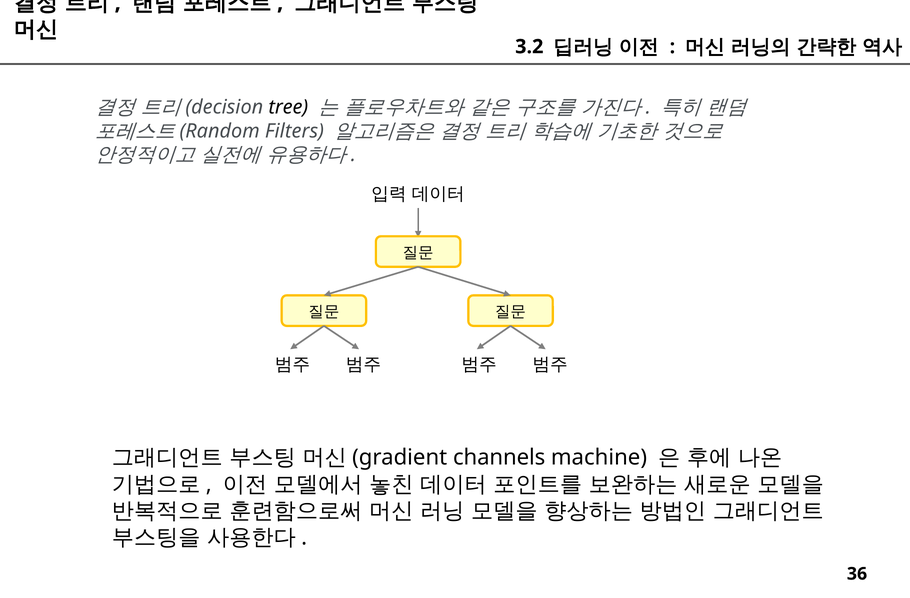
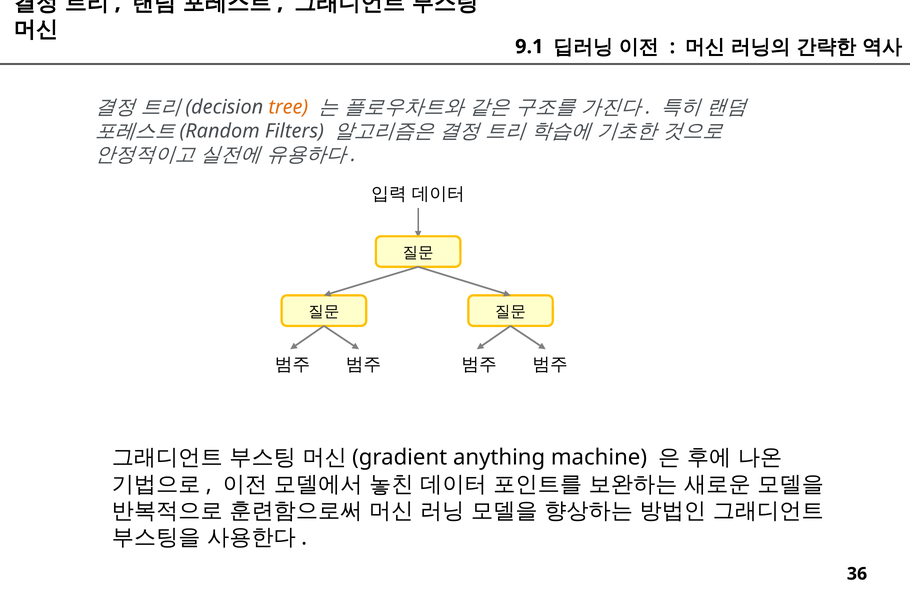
3.2: 3.2 -> 9.1
tree colour: black -> orange
channels: channels -> anything
